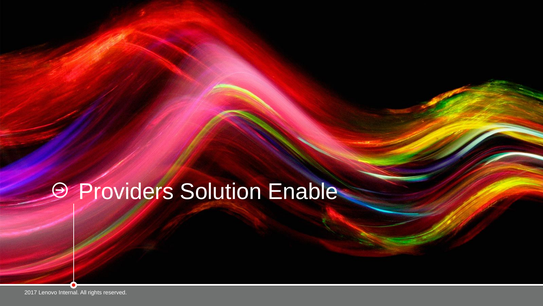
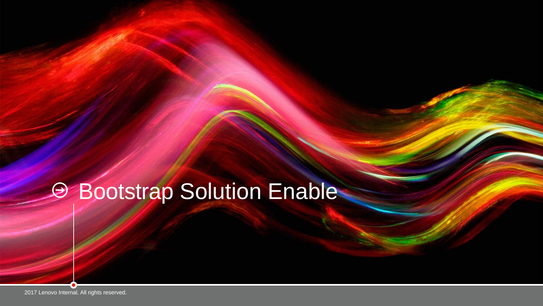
Providers: Providers -> Bootstrap
